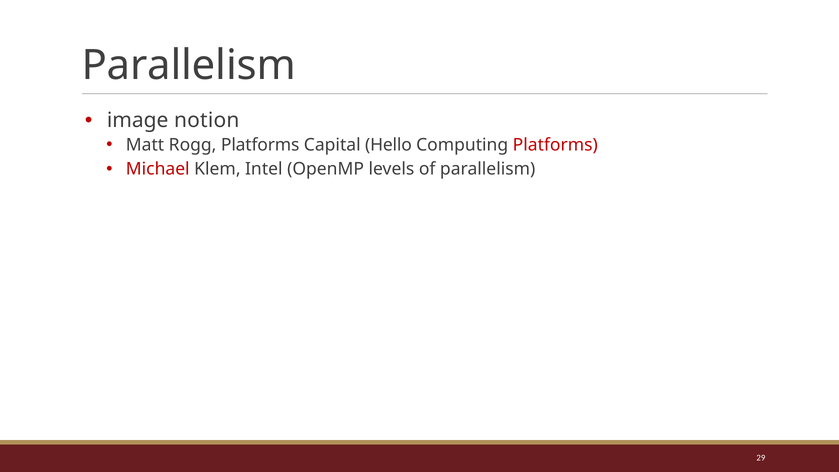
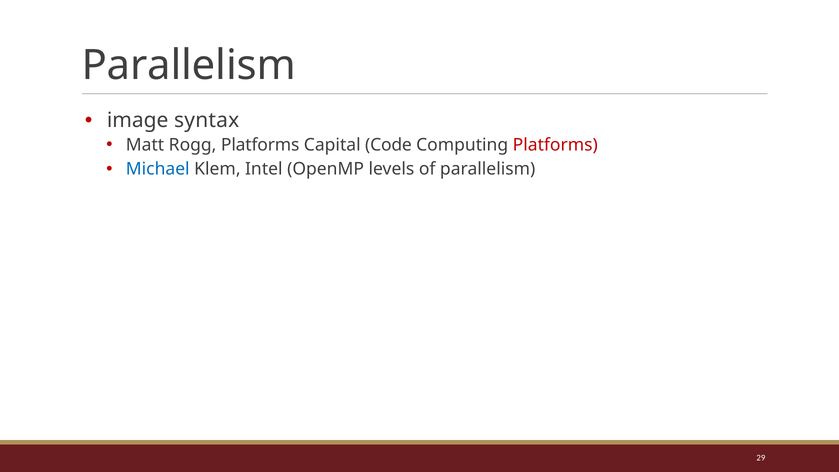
notion: notion -> syntax
Hello: Hello -> Code
Michael colour: red -> blue
